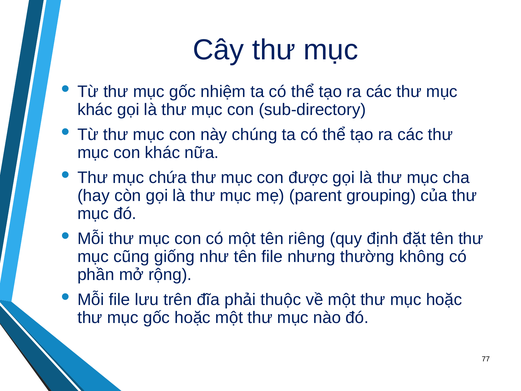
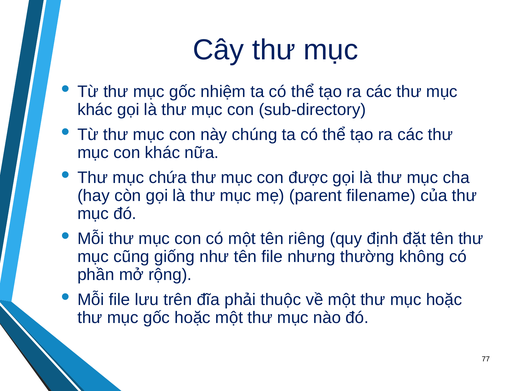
grouping: grouping -> filename
